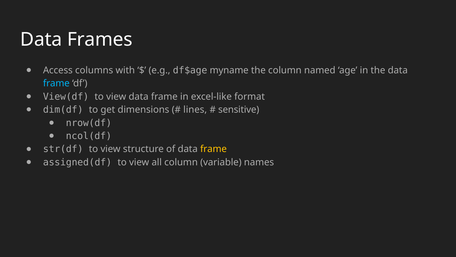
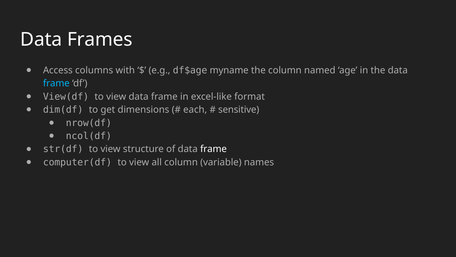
lines: lines -> each
frame at (214, 149) colour: yellow -> white
assigned(df: assigned(df -> computer(df
